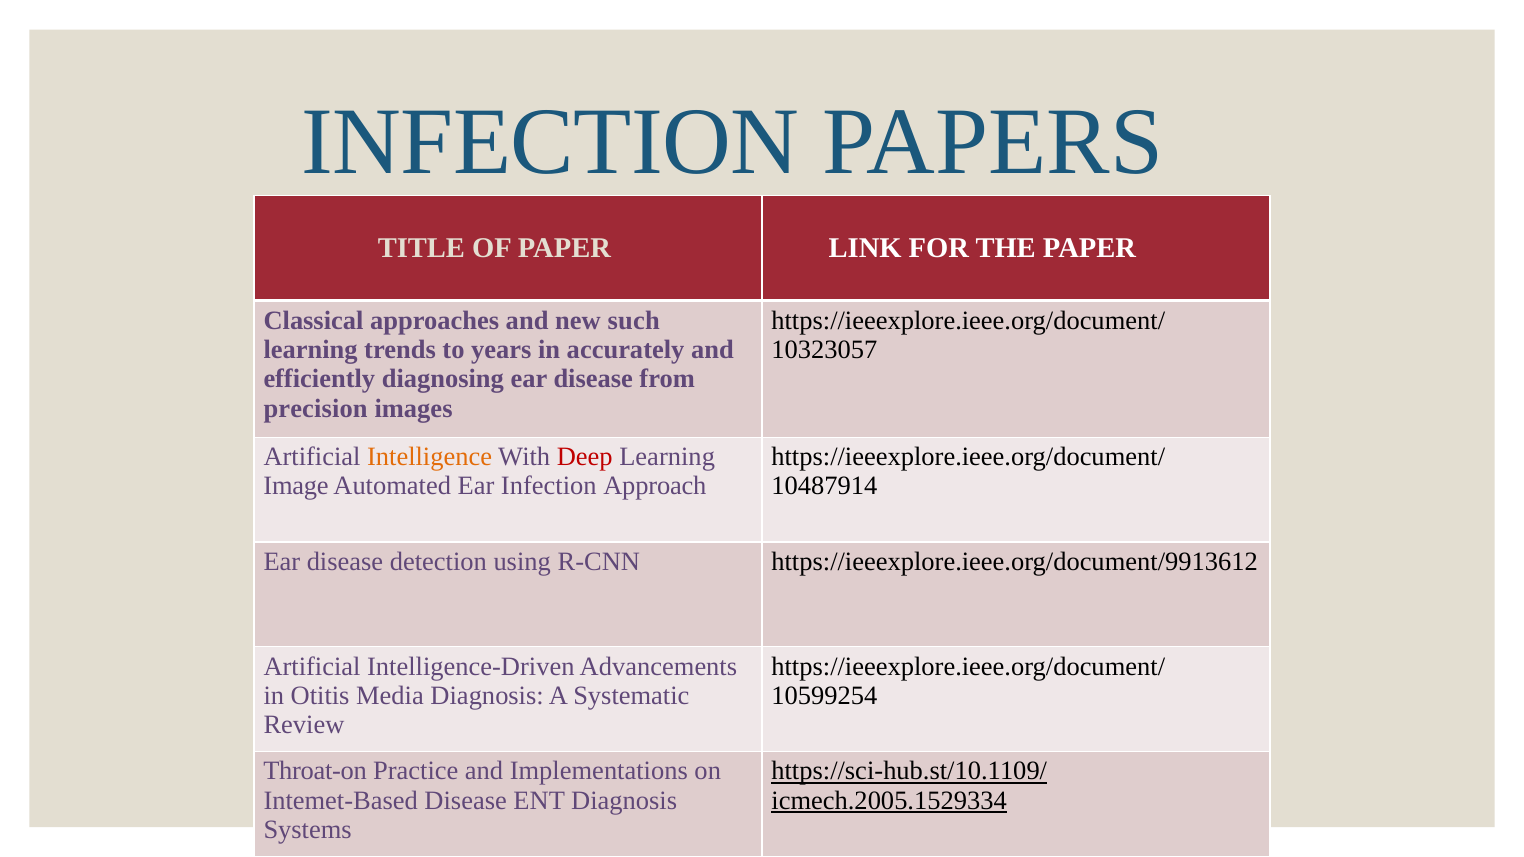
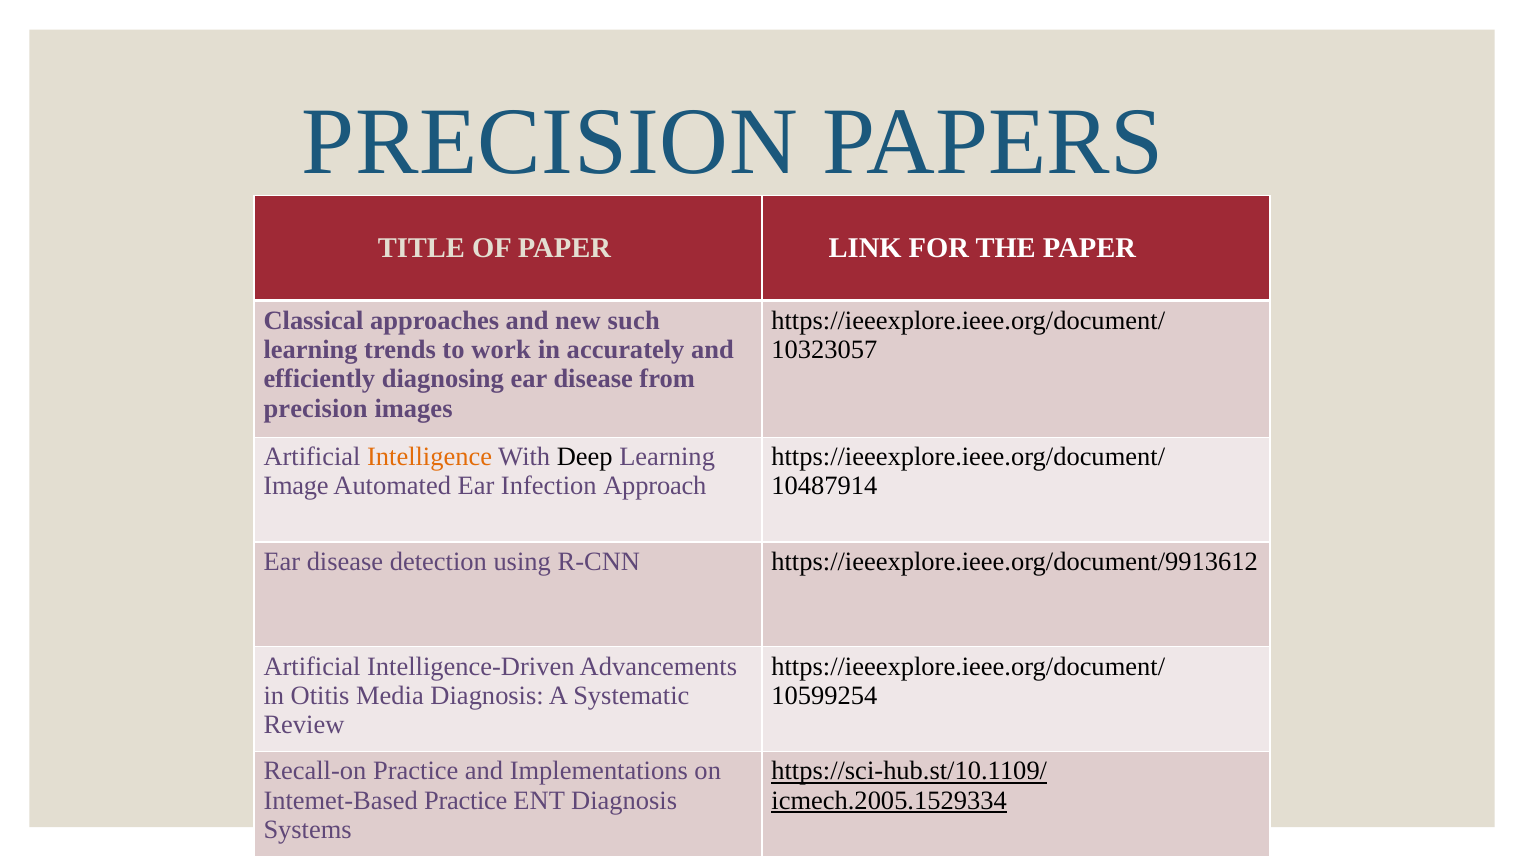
INFECTION at (550, 142): INFECTION -> PRECISION
years: years -> work
Deep colour: red -> black
Throat-on: Throat-on -> Recall-on
Intemet-Based Disease: Disease -> Practice
